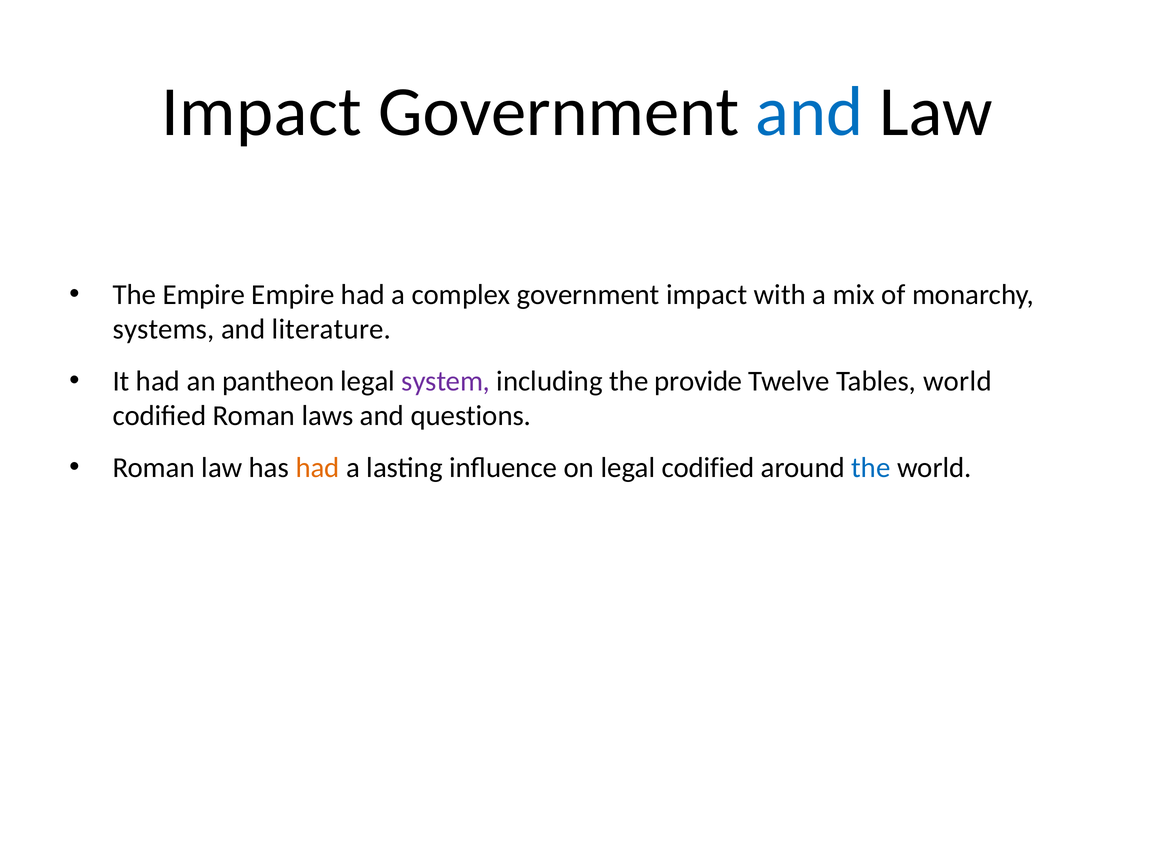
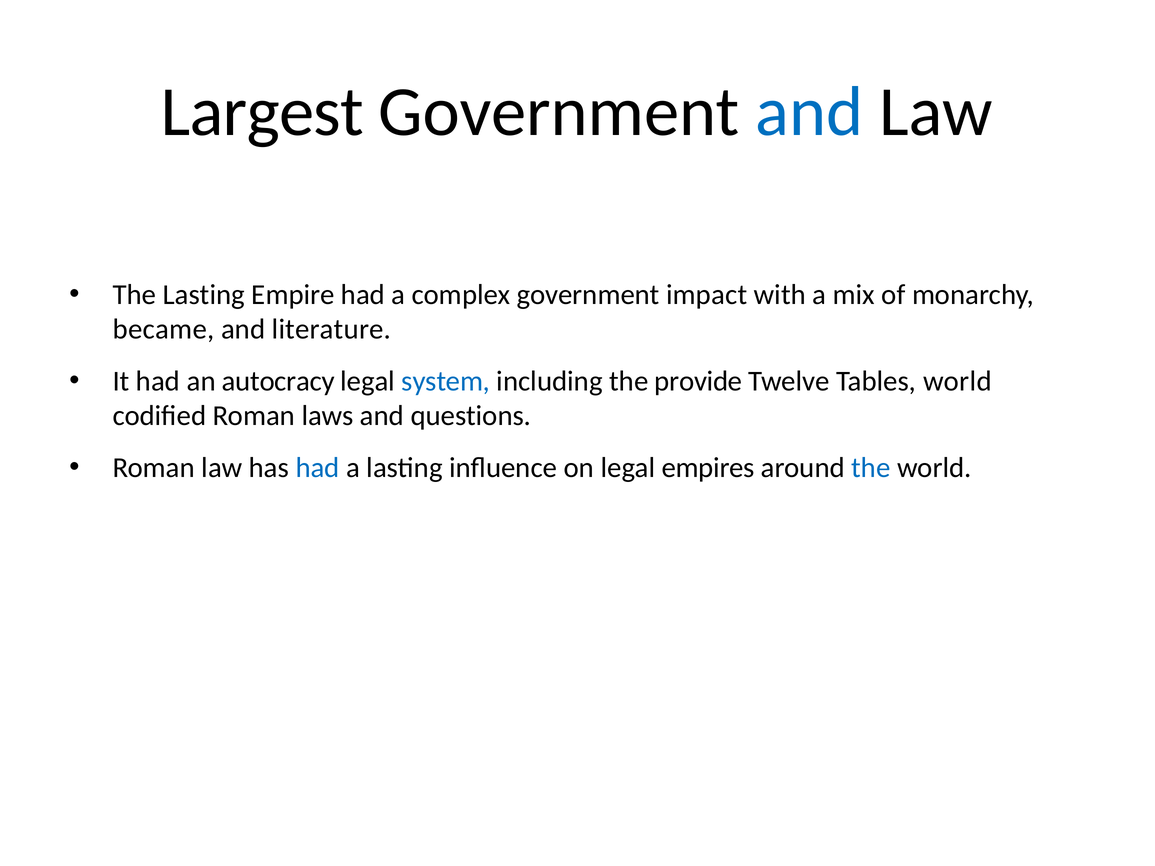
Impact at (262, 112): Impact -> Largest
The Empire: Empire -> Lasting
systems: systems -> became
pantheon: pantheon -> autocracy
system colour: purple -> blue
had at (318, 468) colour: orange -> blue
legal codified: codified -> empires
